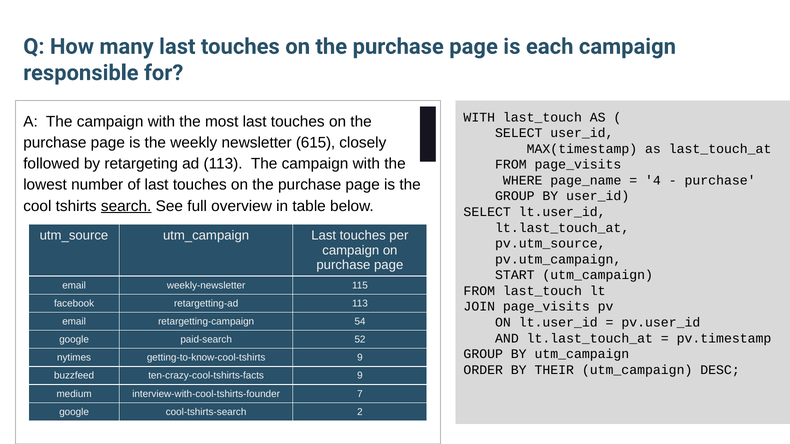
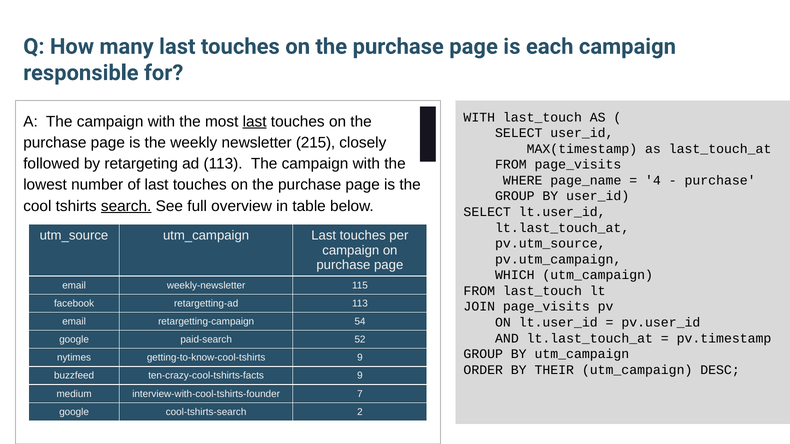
last at (255, 122) underline: none -> present
615: 615 -> 215
START: START -> WHICH
